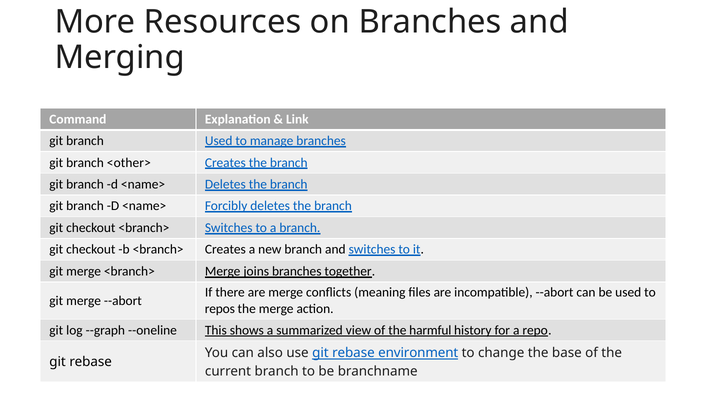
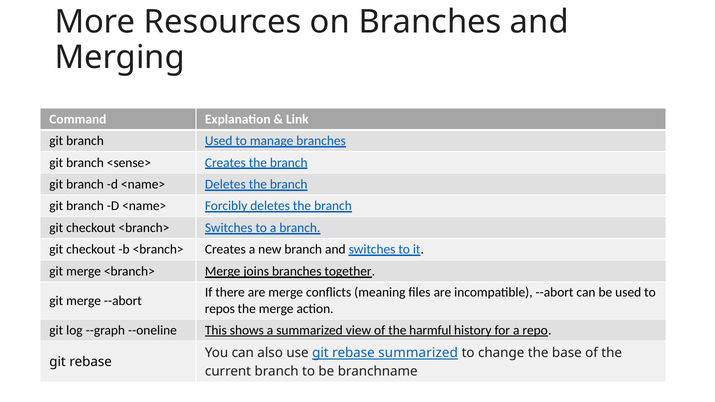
<other>: <other> -> <sense>
rebase environment: environment -> summarized
